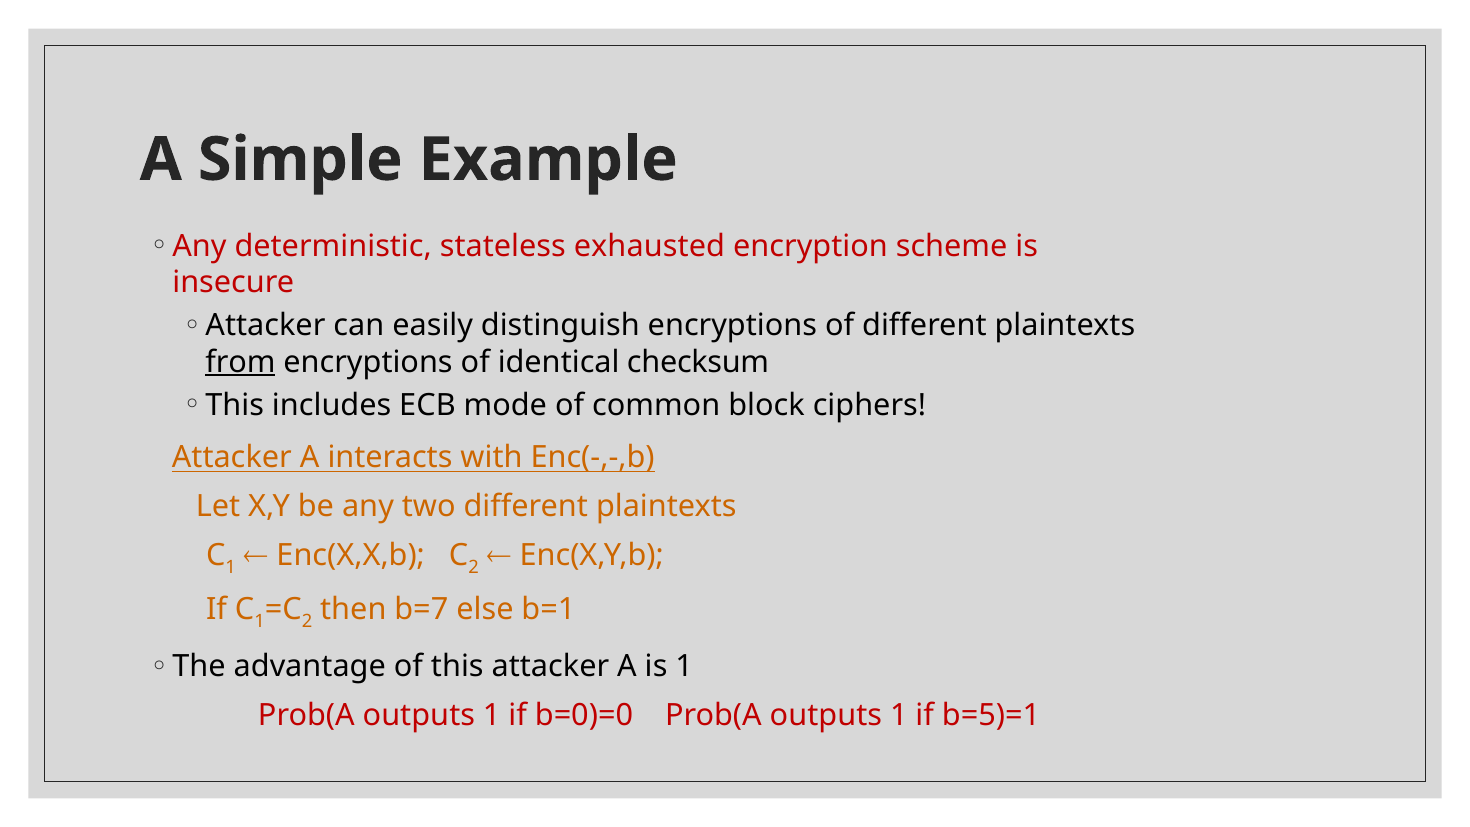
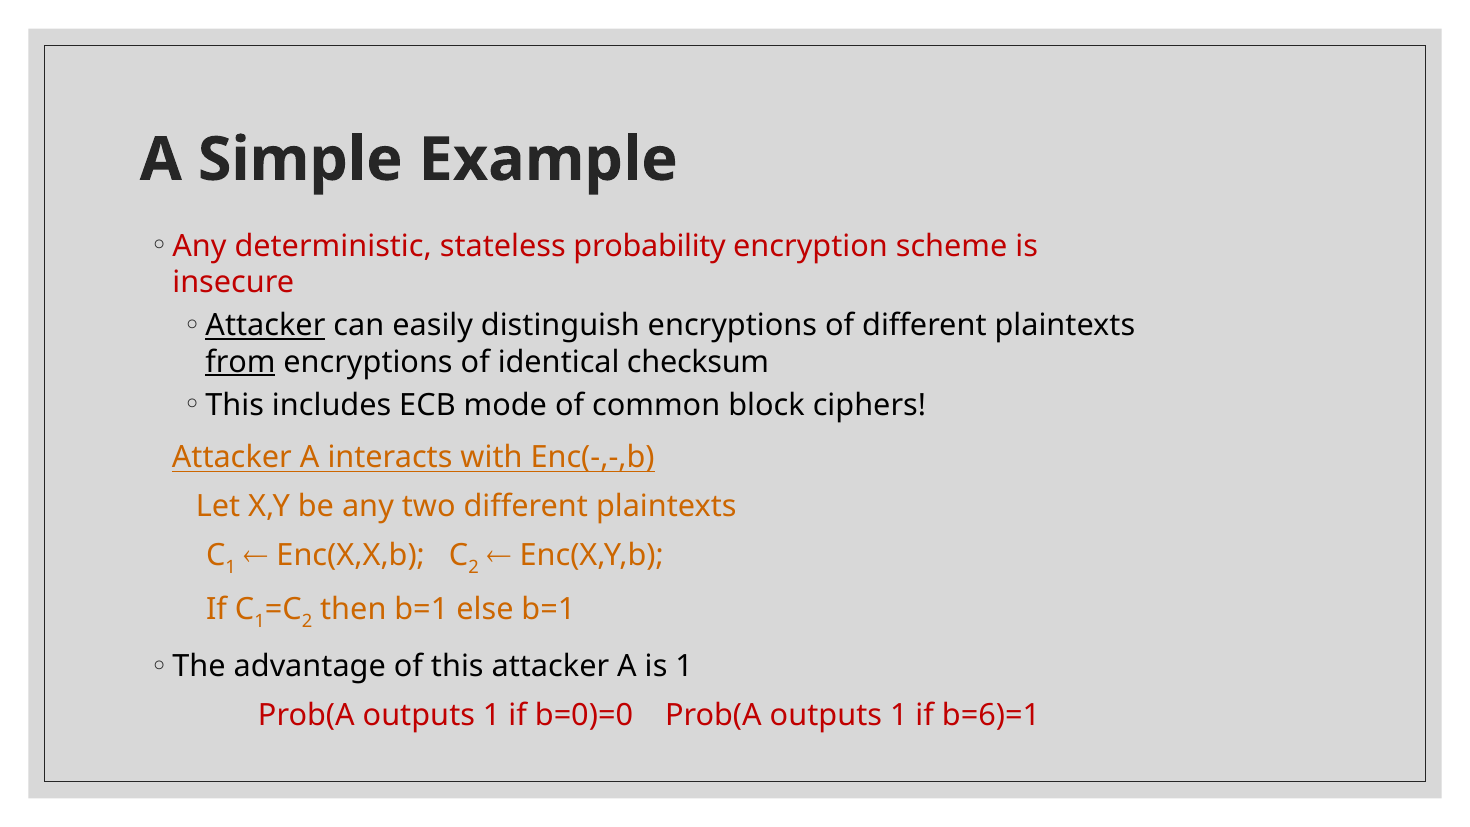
exhausted: exhausted -> probability
Attacker at (265, 326) underline: none -> present
then b=7: b=7 -> b=1
b=5)=1: b=5)=1 -> b=6)=1
